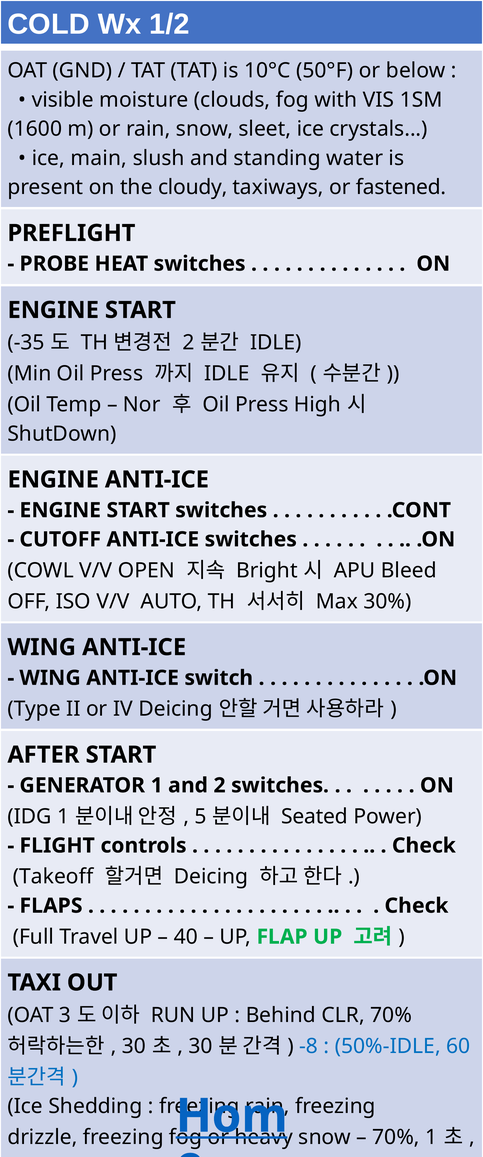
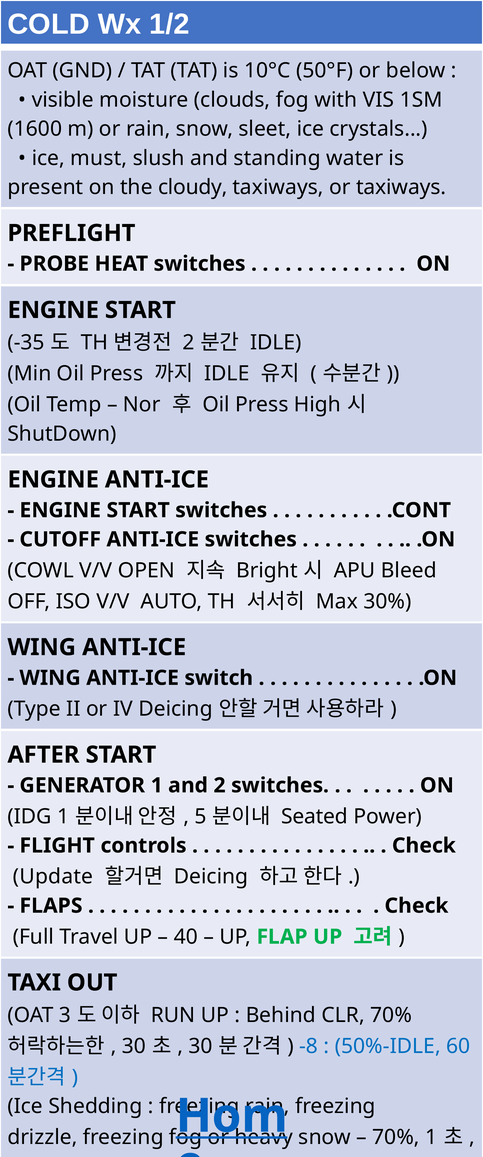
main: main -> must
or fastened: fastened -> taxiways
Takeoff: Takeoff -> Update
